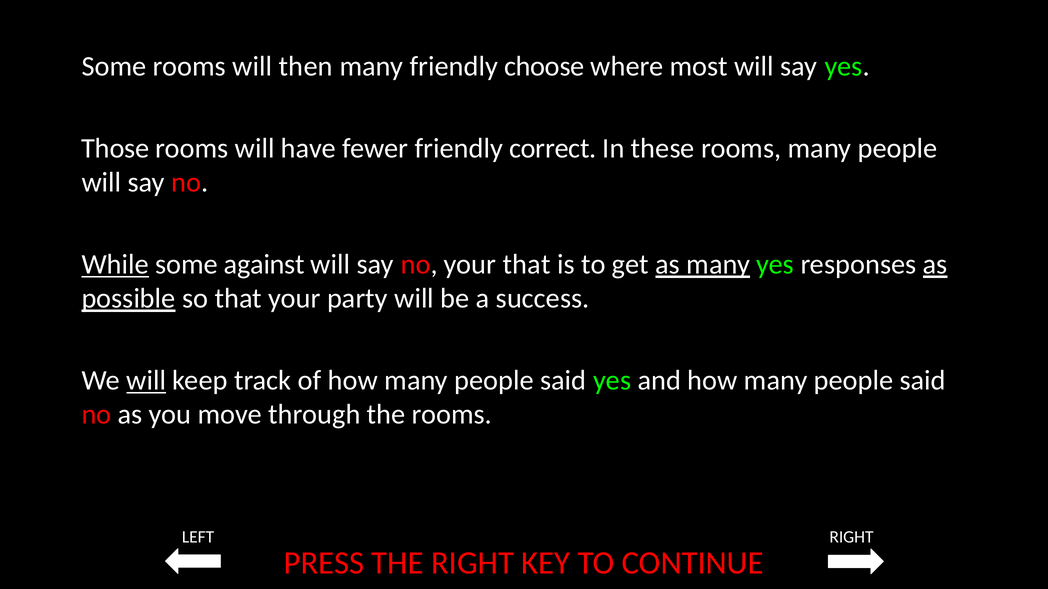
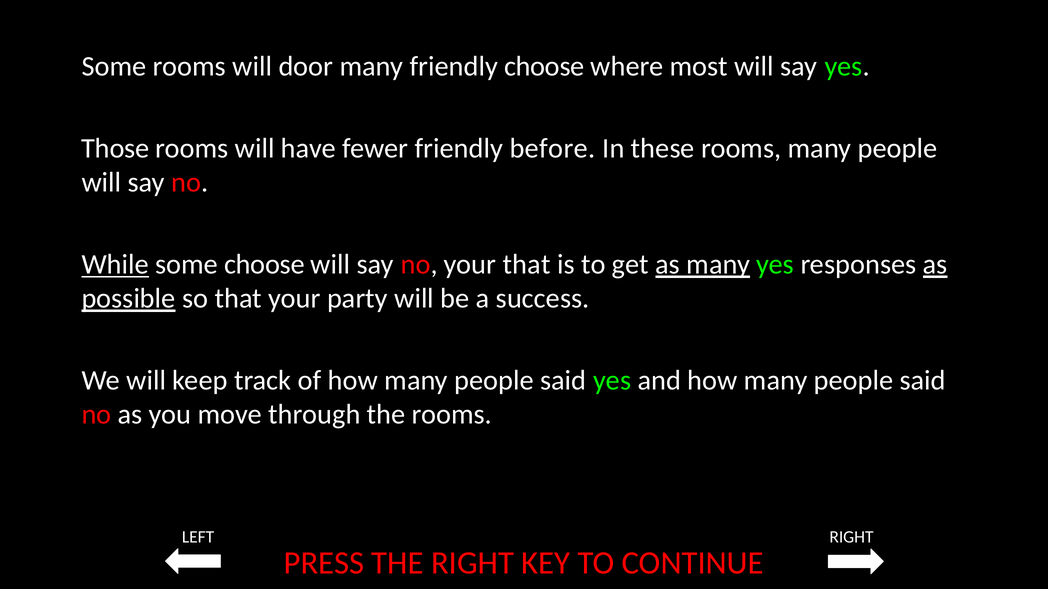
then: then -> door
correct: correct -> before
some against: against -> choose
will at (146, 381) underline: present -> none
